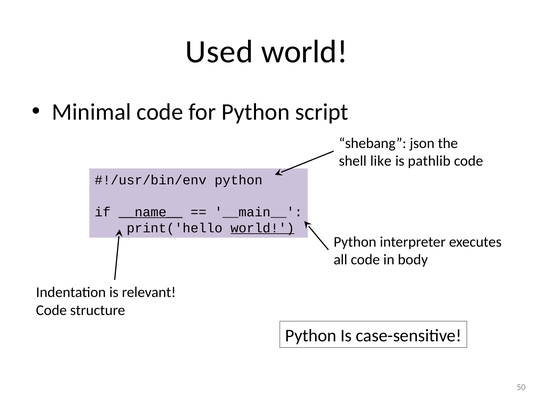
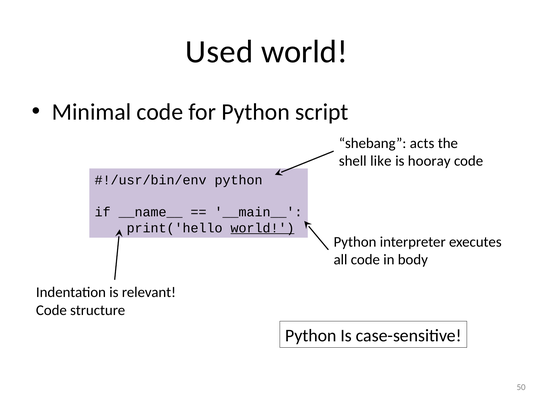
json: json -> acts
pathlib: pathlib -> hooray
__name__ underline: present -> none
